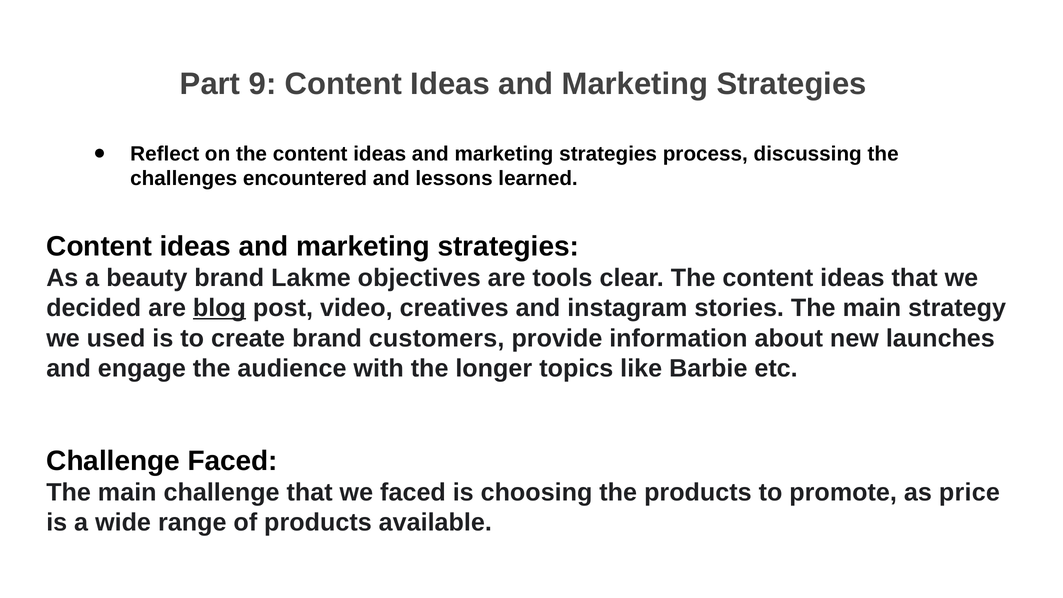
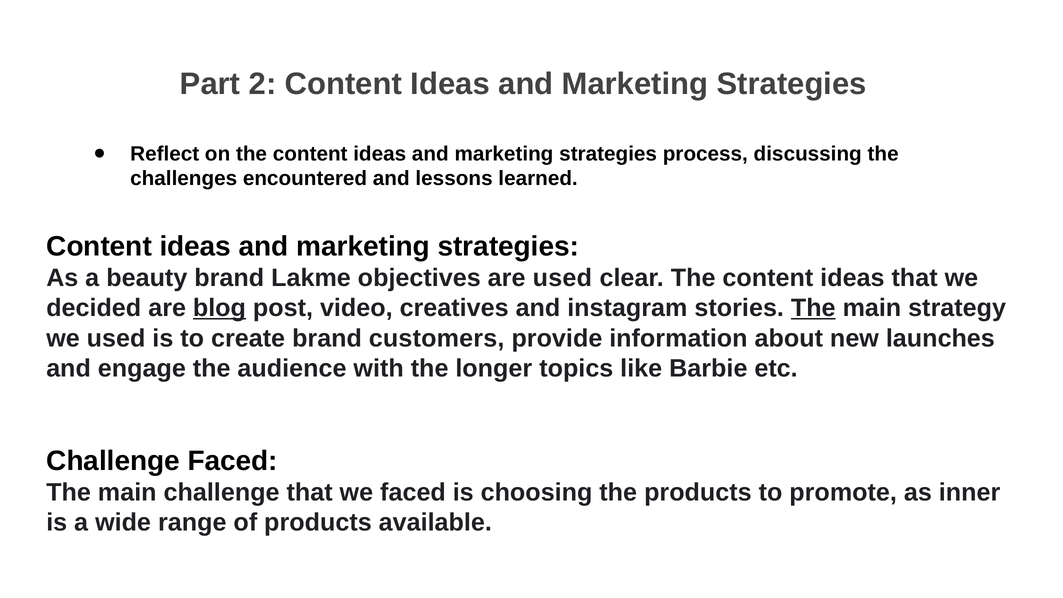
9: 9 -> 2
are tools: tools -> used
The at (813, 308) underline: none -> present
price: price -> inner
